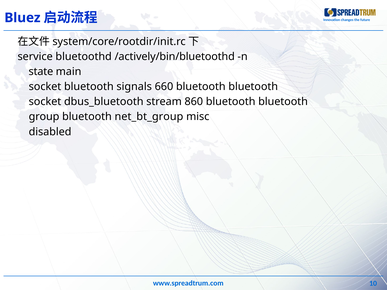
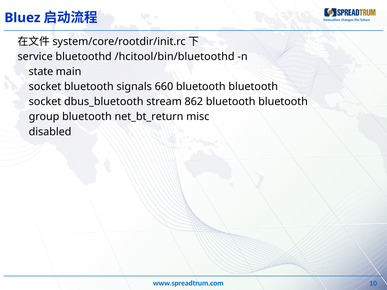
/actively/bin/bluetoothd: /actively/bin/bluetoothd -> /hcitool/bin/bluetoothd
860: 860 -> 862
net_bt_group: net_bt_group -> net_bt_return
